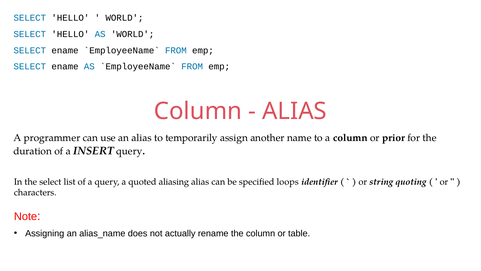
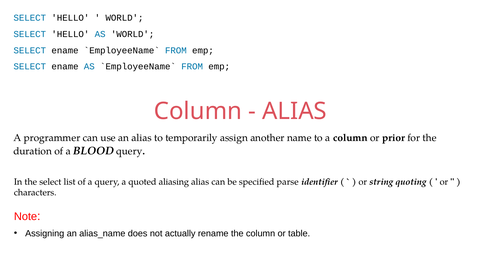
INSERT: INSERT -> BLOOD
loops: loops -> parse
